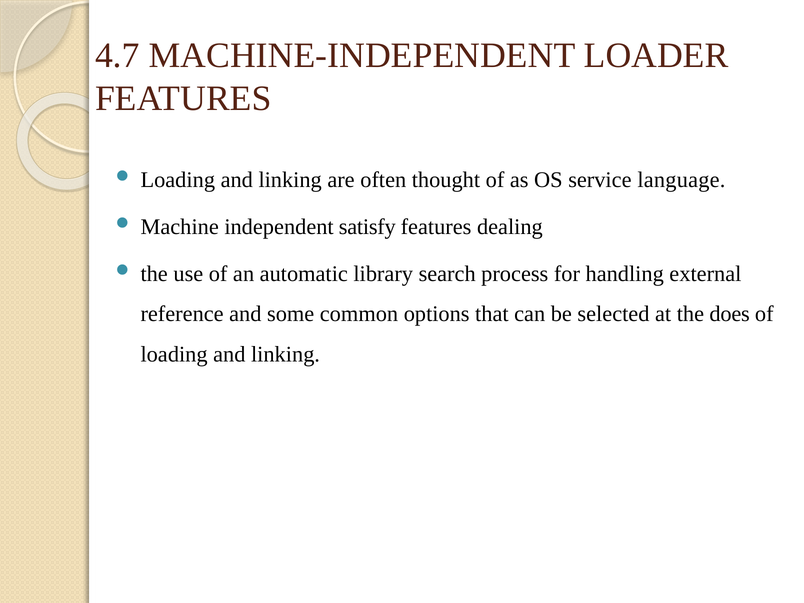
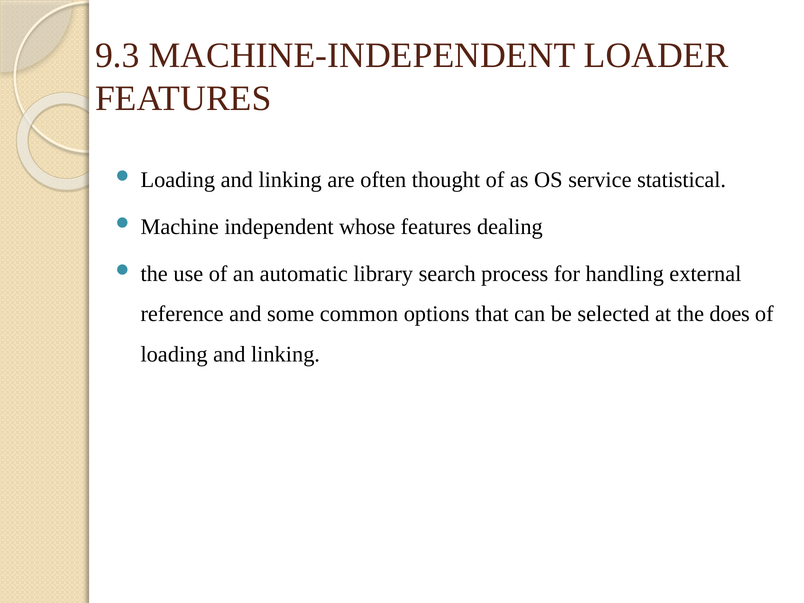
4.7: 4.7 -> 9.3
language: language -> statistical
satisfy: satisfy -> whose
